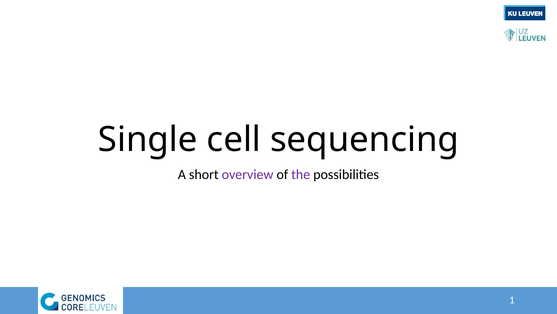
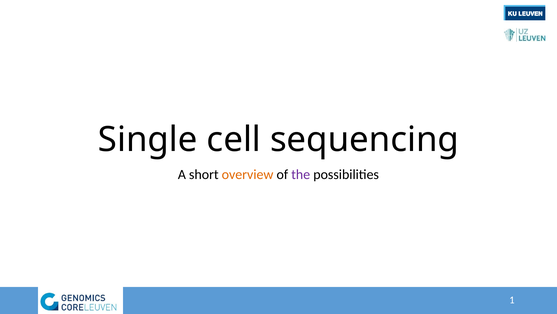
overview colour: purple -> orange
